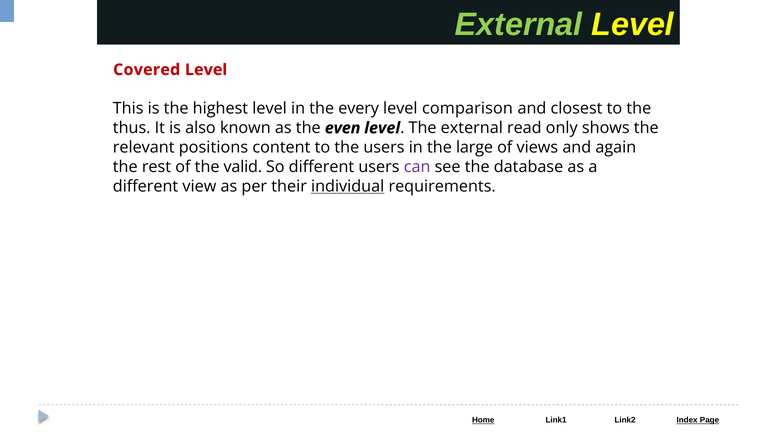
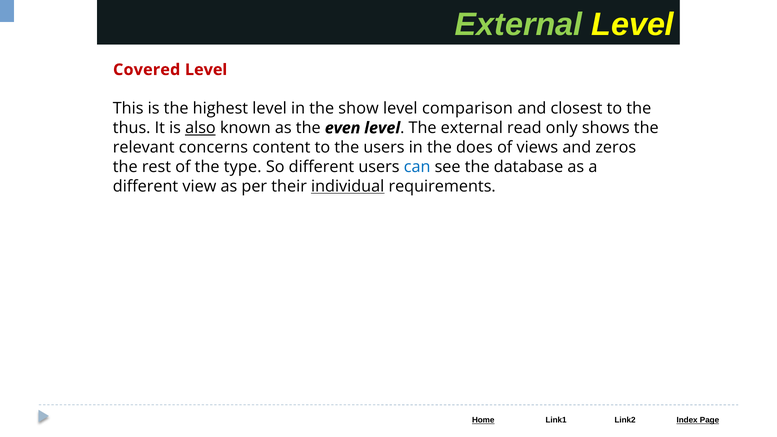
every: every -> show
also underline: none -> present
positions: positions -> concerns
large: large -> does
again: again -> zeros
valid: valid -> type
can colour: purple -> blue
